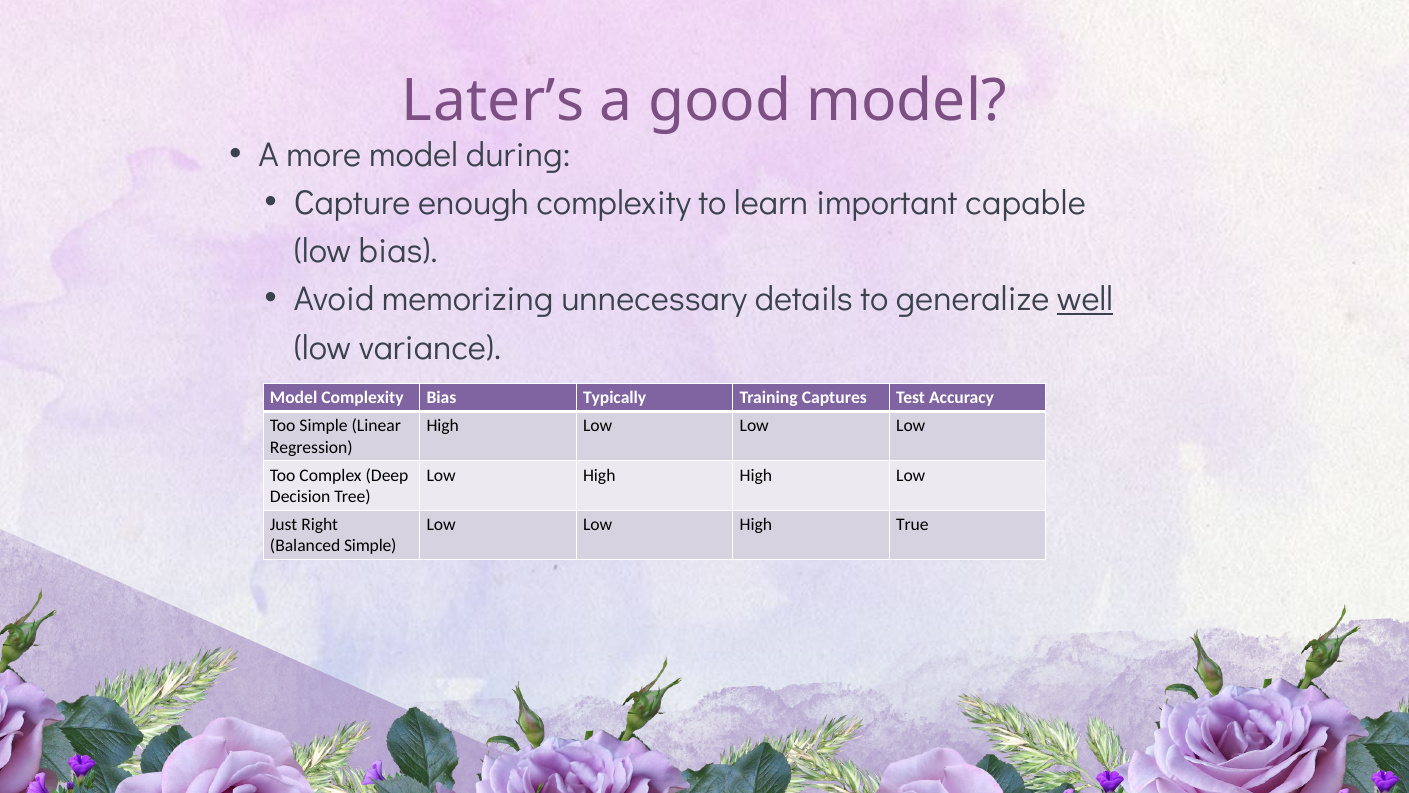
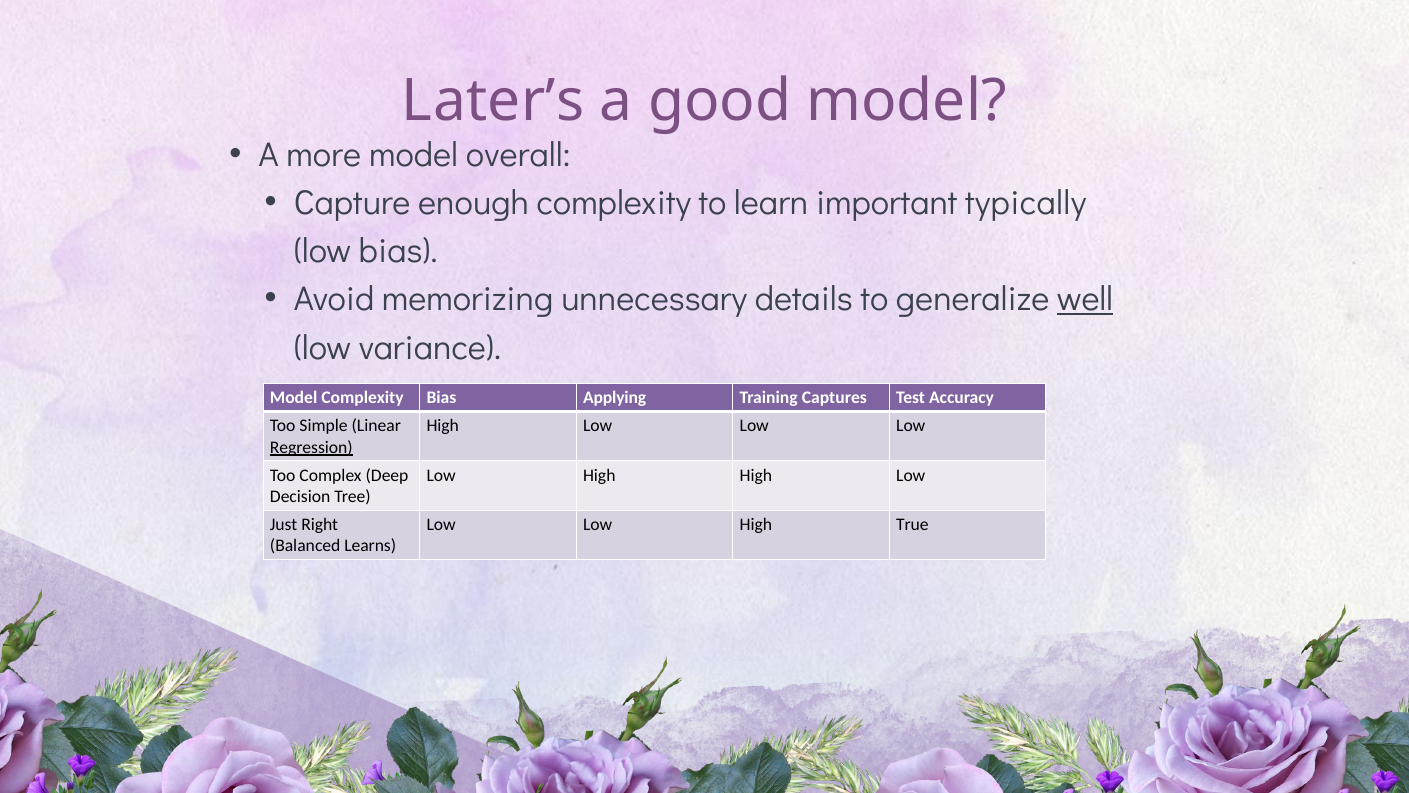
during: during -> overall
capable: capable -> typically
Typically: Typically -> Applying
Regression underline: none -> present
Balanced Simple: Simple -> Learns
